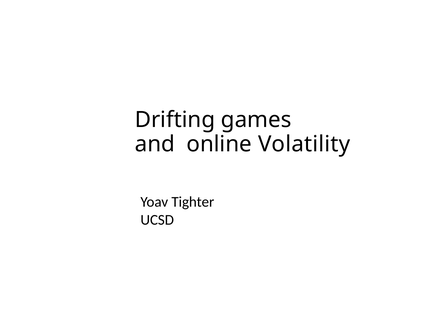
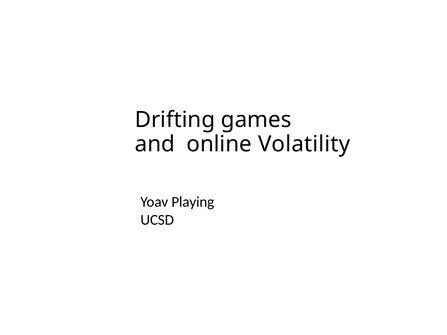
Tighter: Tighter -> Playing
